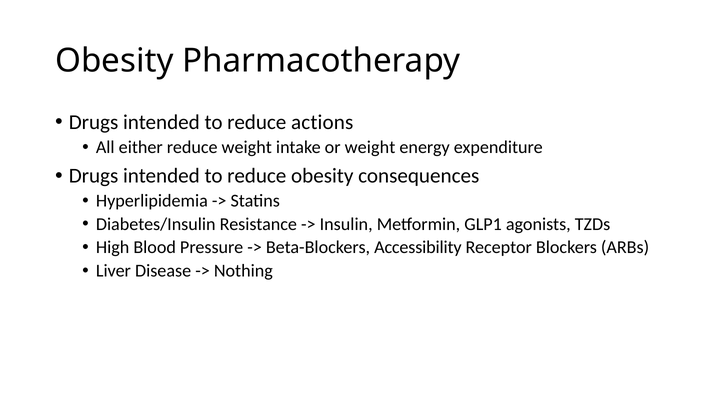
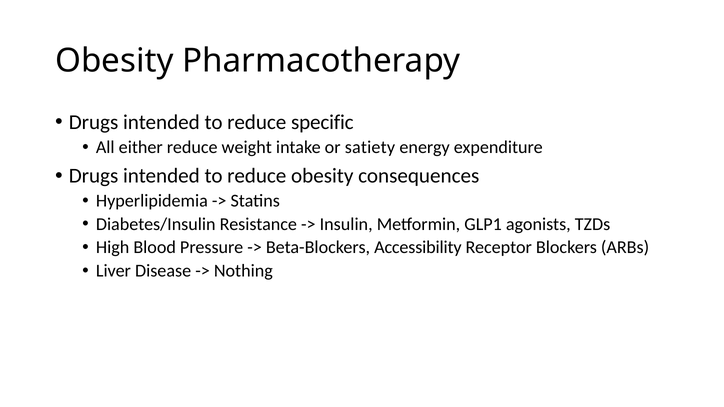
actions: actions -> specific
or weight: weight -> satiety
